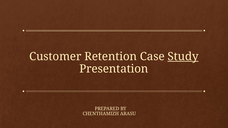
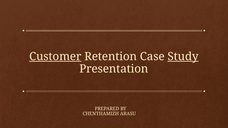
Customer underline: none -> present
